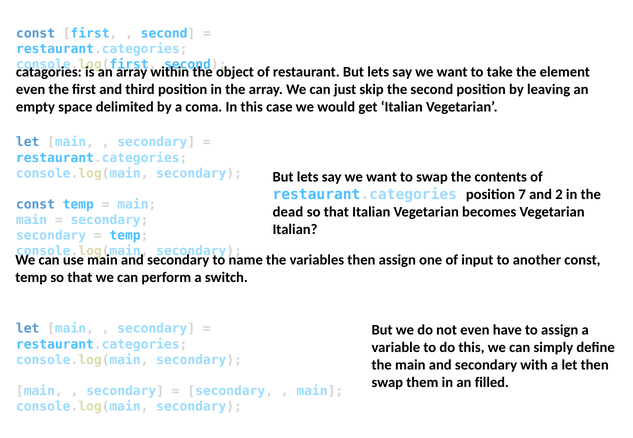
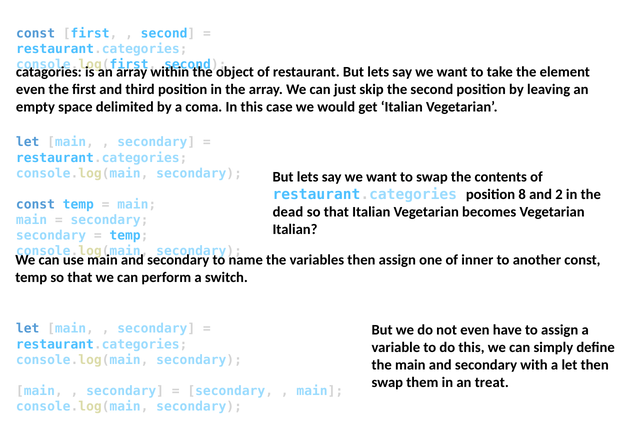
7: 7 -> 8
input: input -> inner
filled: filled -> treat
